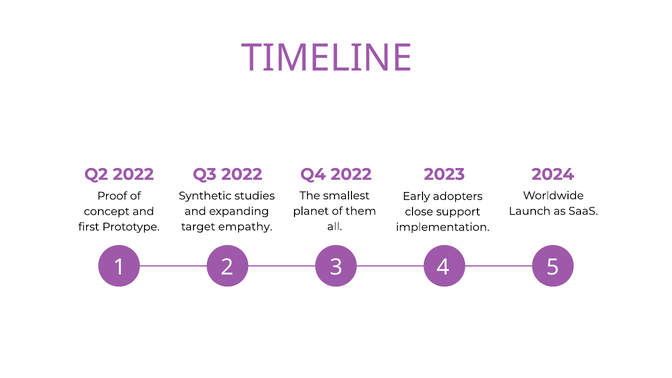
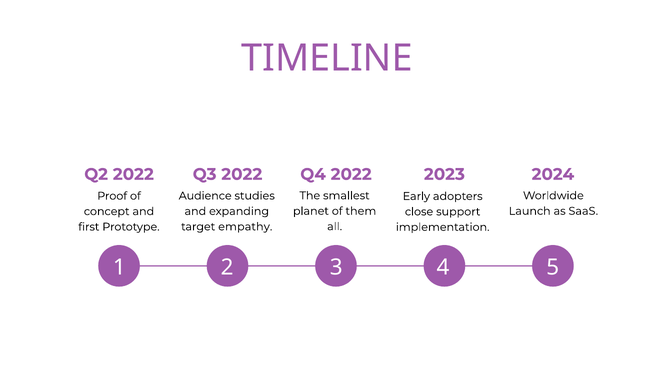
Synthetic: Synthetic -> Audience
